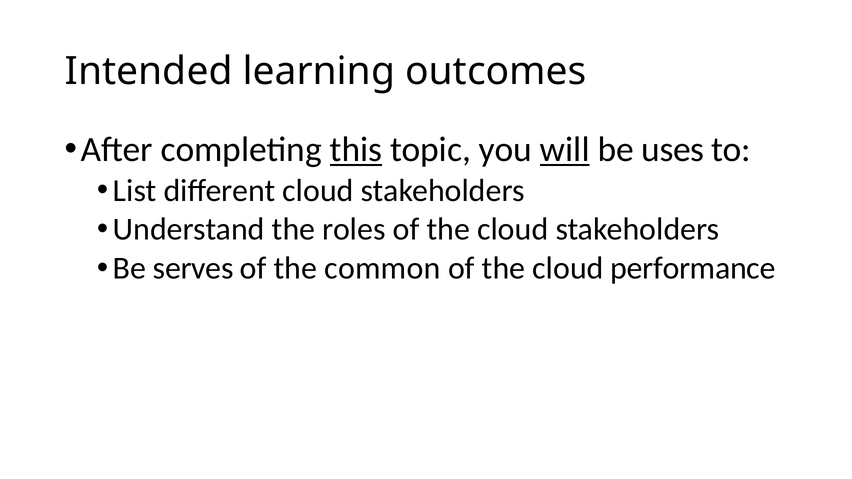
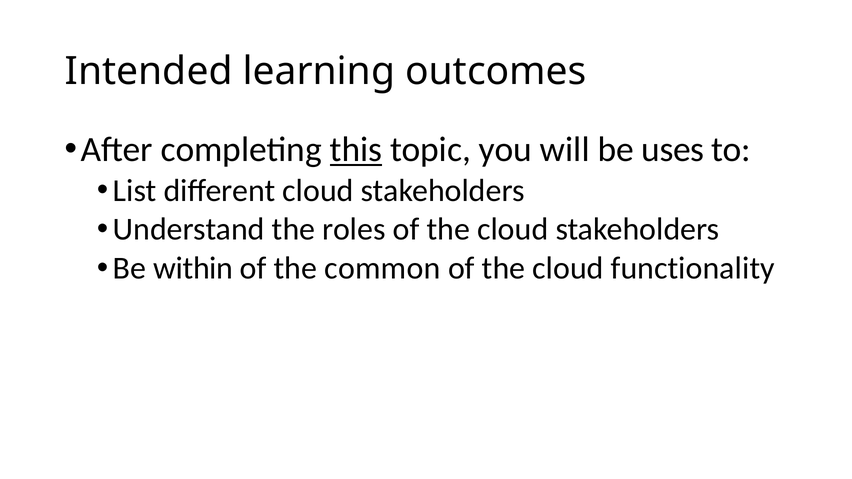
will underline: present -> none
serves: serves -> within
performance: performance -> functionality
